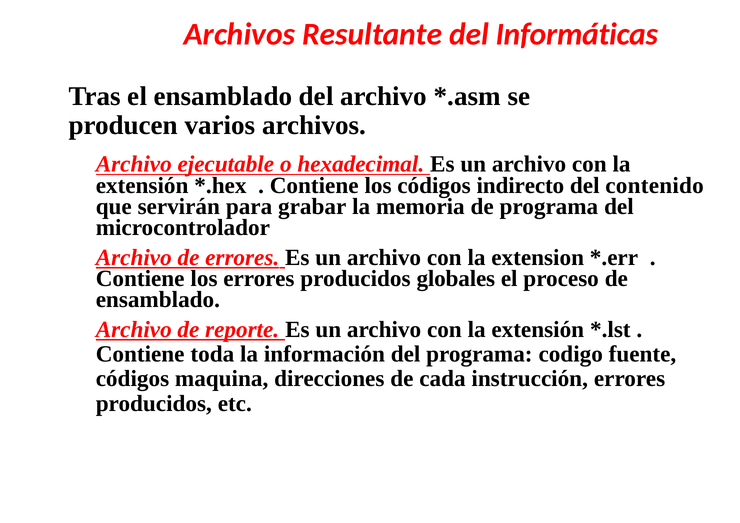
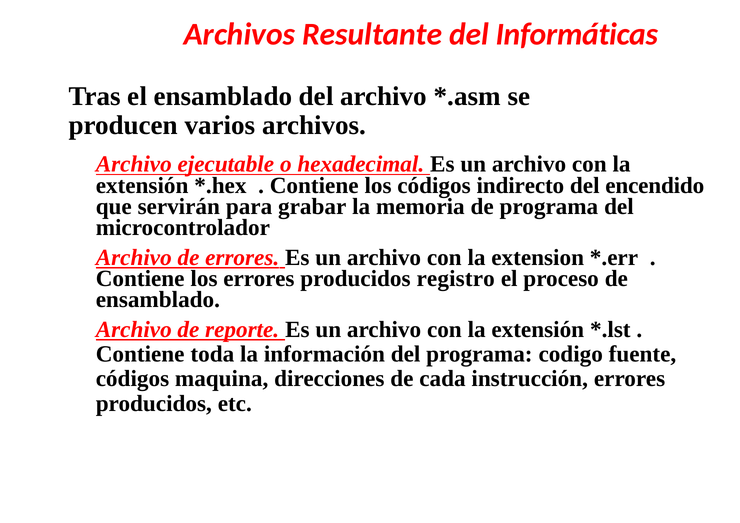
contenido: contenido -> encendido
globales: globales -> registro
